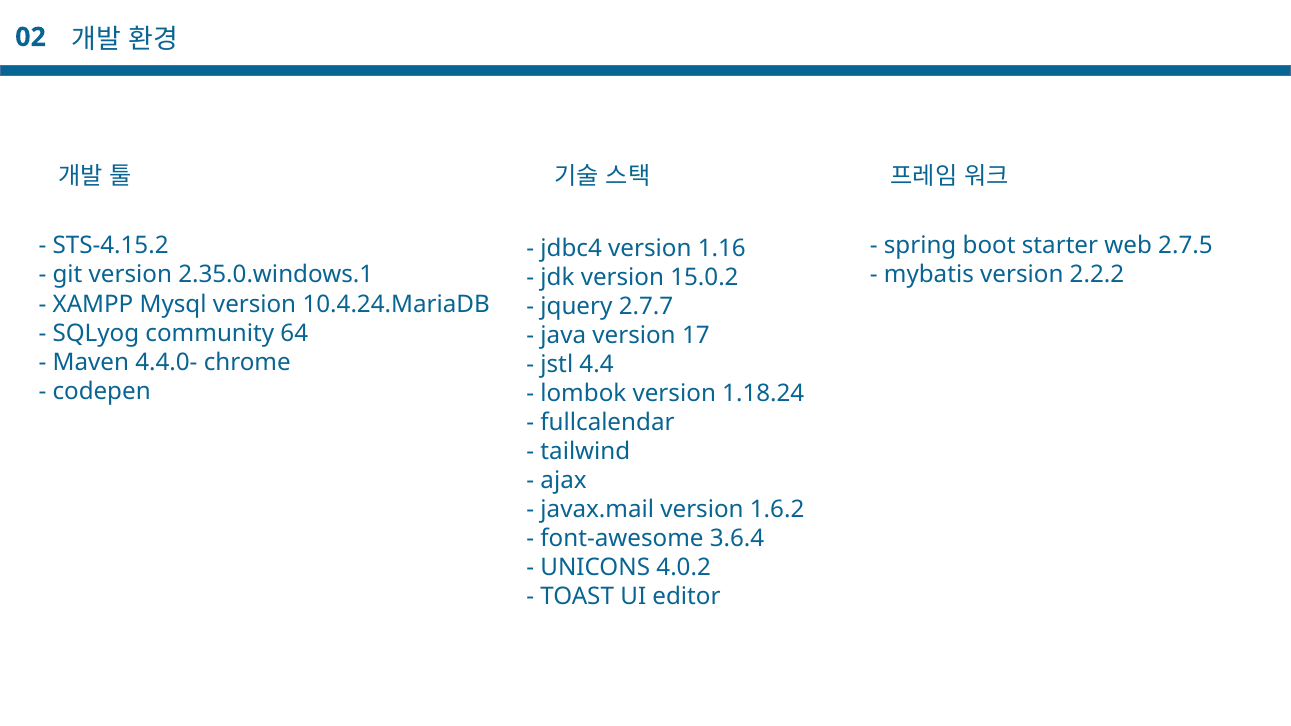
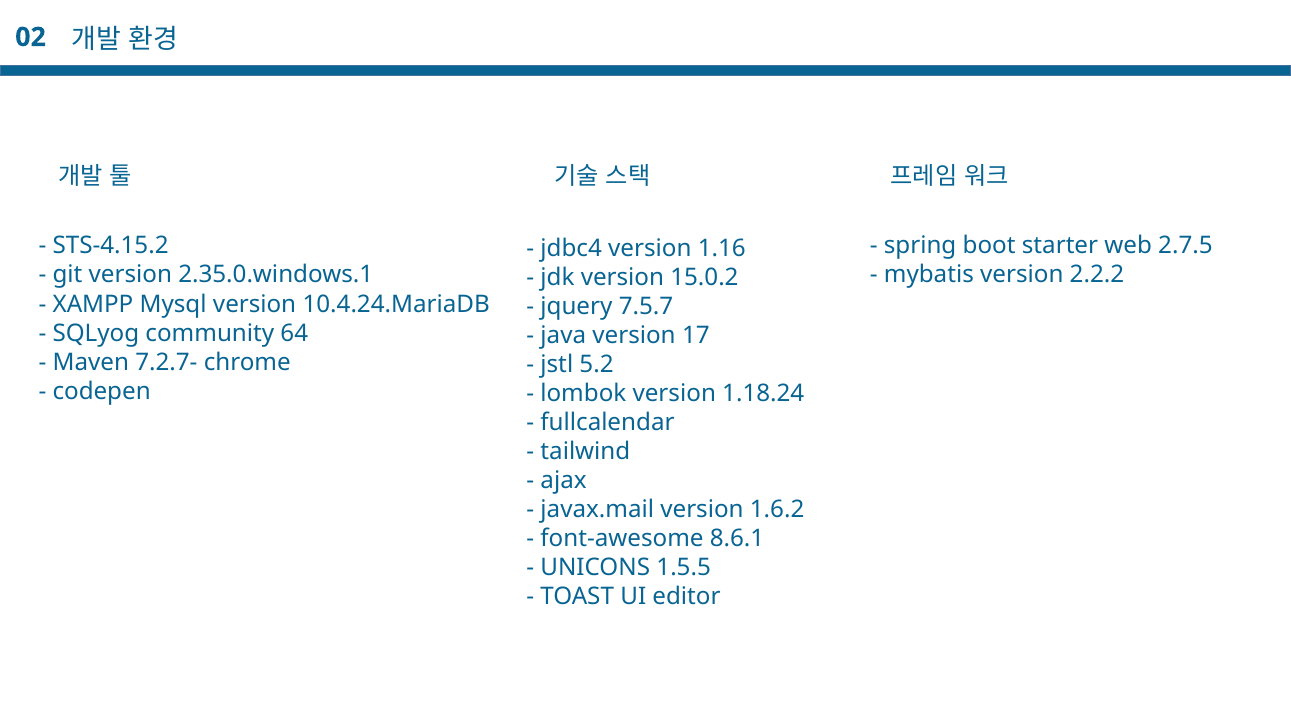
2.7.7: 2.7.7 -> 7.5.7
4.4.0-: 4.4.0- -> 7.2.7-
4.4: 4.4 -> 5.2
3.6.4: 3.6.4 -> 8.6.1
4.0.2: 4.0.2 -> 1.5.5
